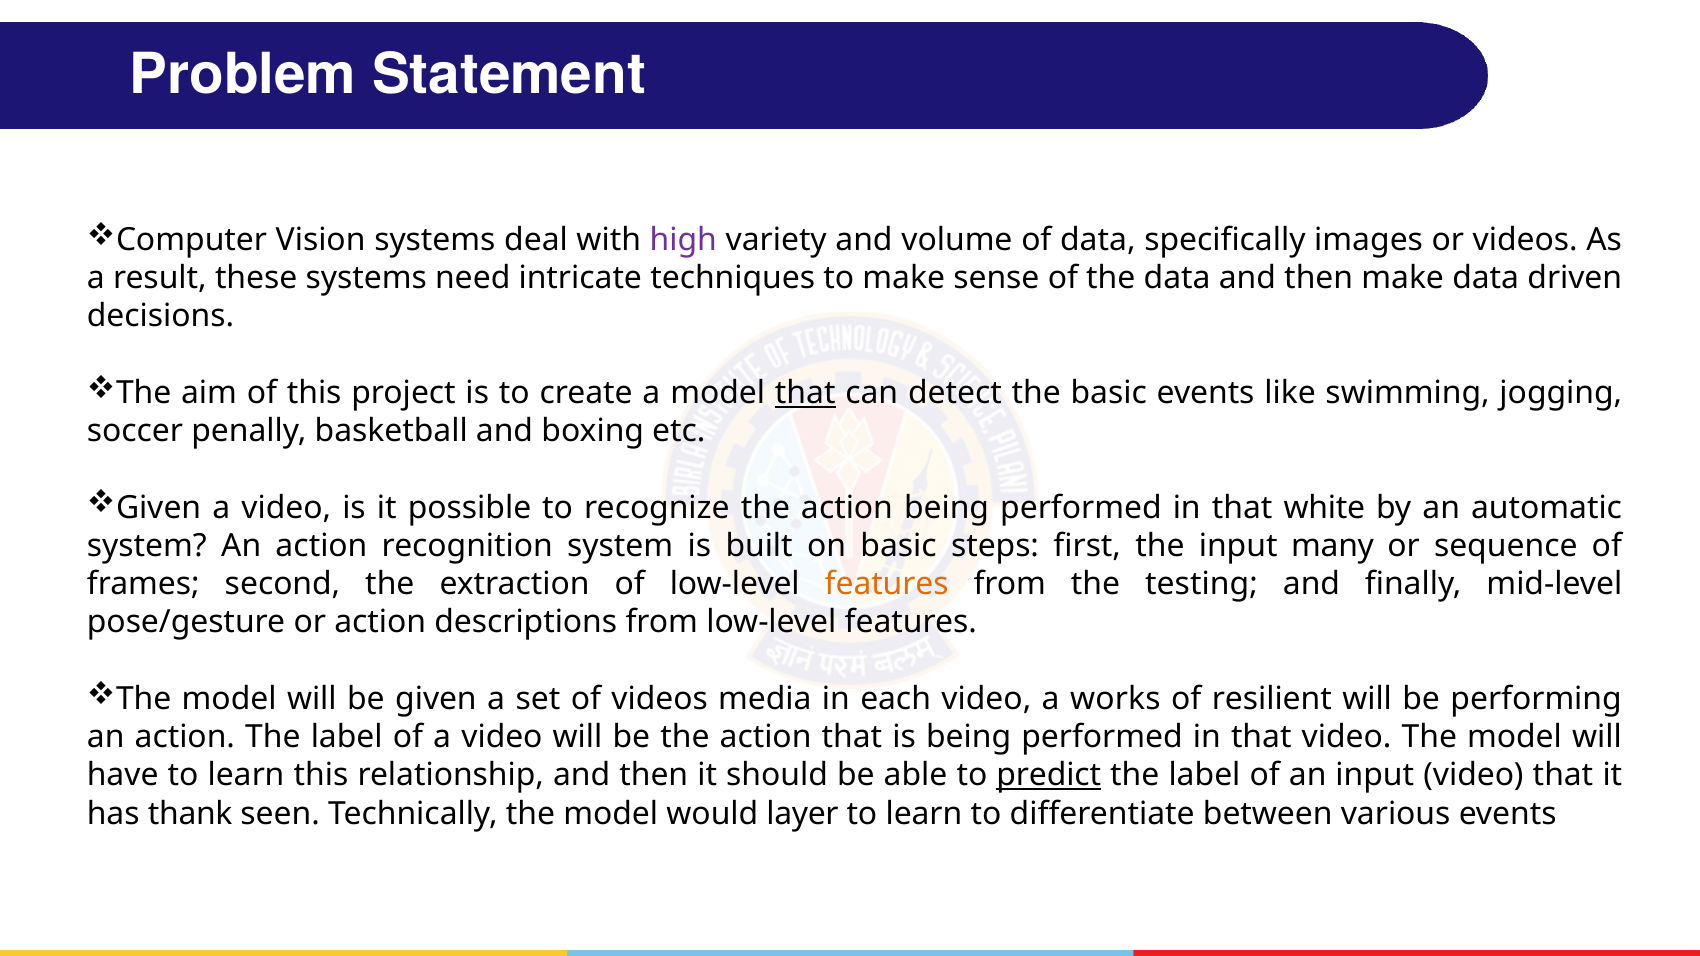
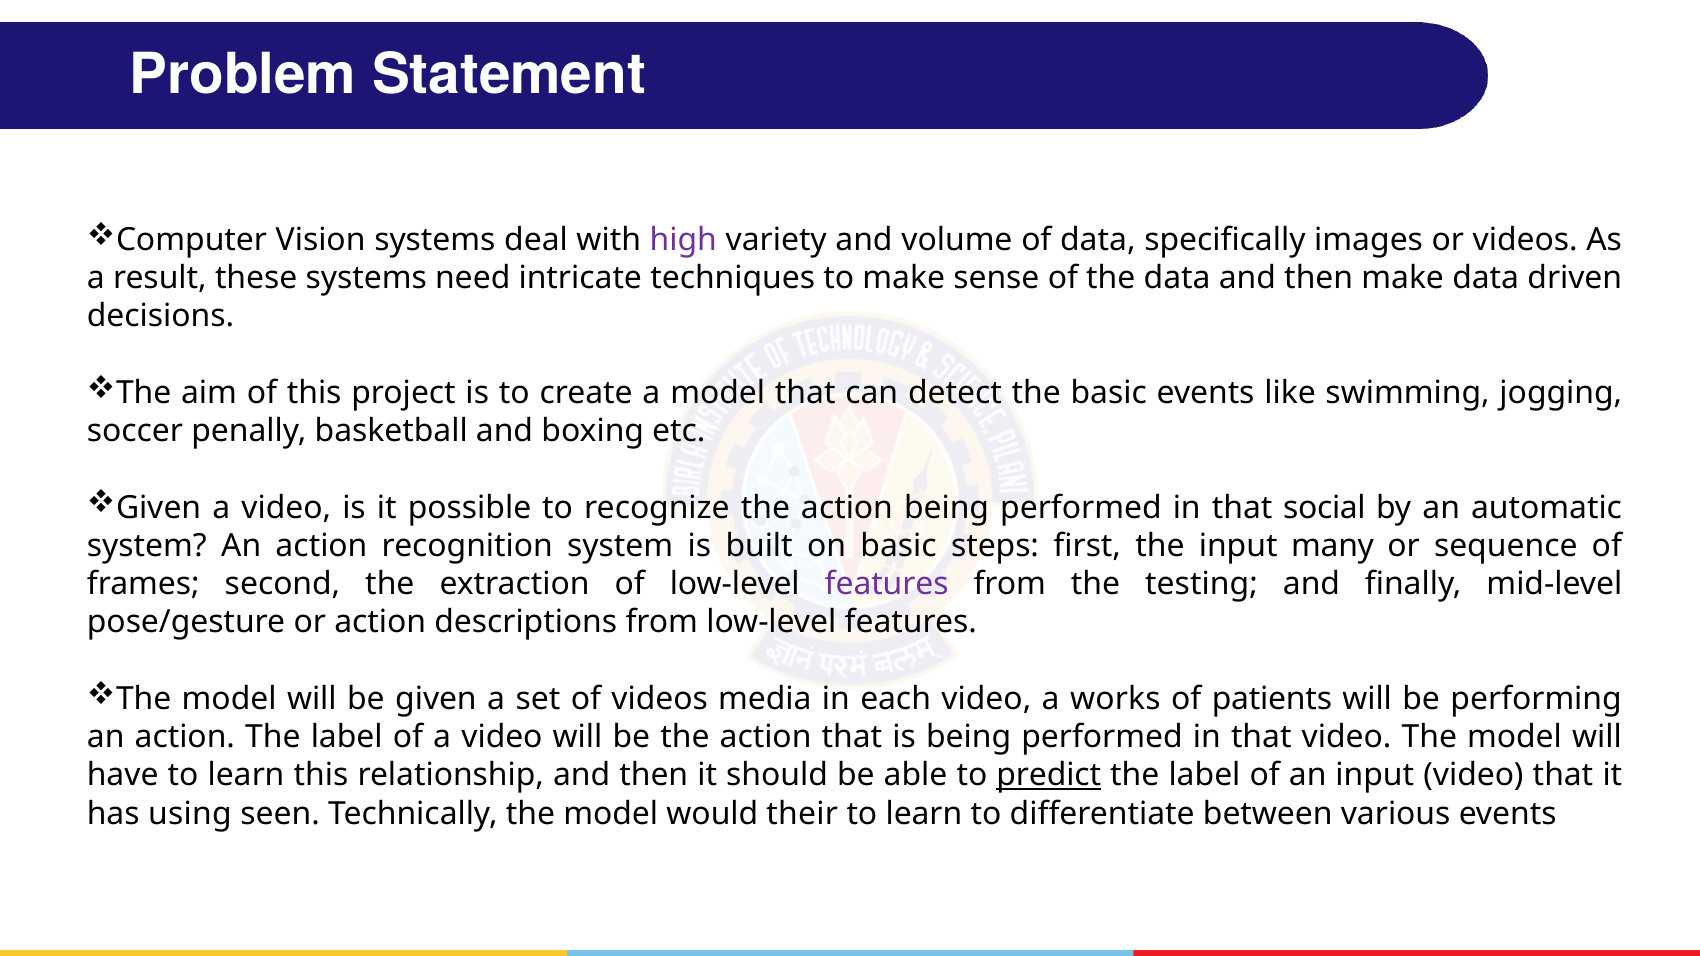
that at (805, 393) underline: present -> none
white: white -> social
features at (887, 584) colour: orange -> purple
resilient: resilient -> patients
thank: thank -> using
layer: layer -> their
